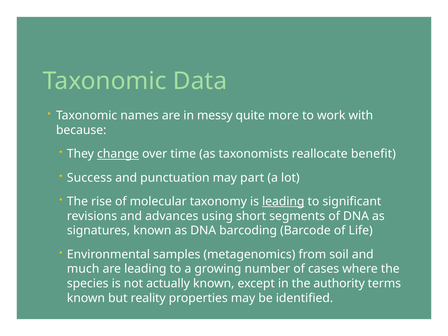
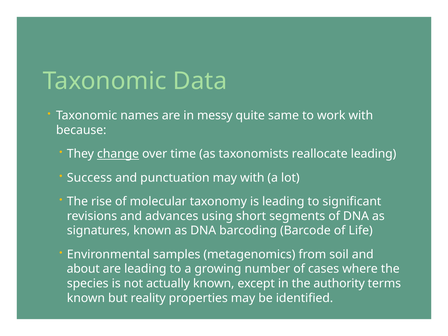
more: more -> same
reallocate benefit: benefit -> leading
may part: part -> with
leading at (283, 201) underline: present -> none
much: much -> about
